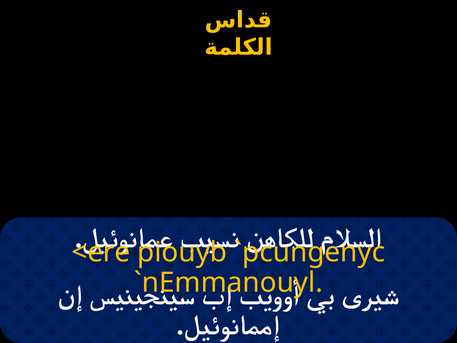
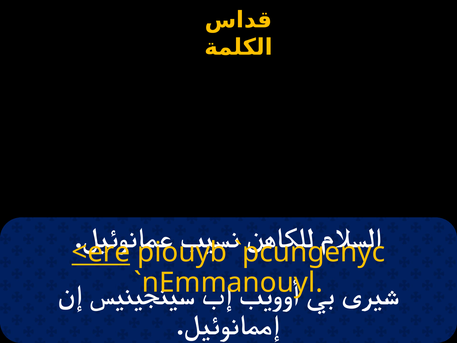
<ere underline: none -> present
